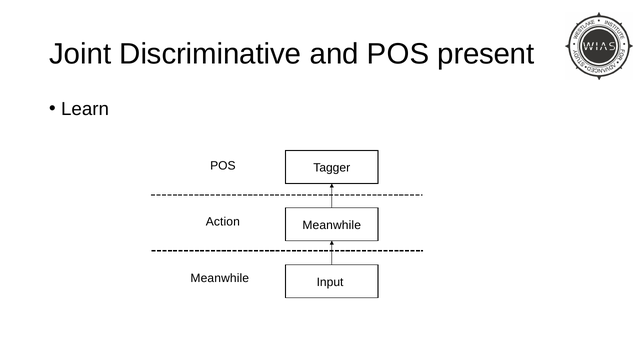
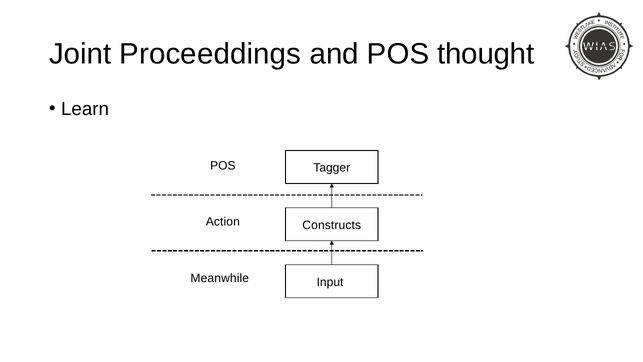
Discriminative: Discriminative -> Proceeddings
present: present -> thought
Meanwhile at (332, 225): Meanwhile -> Constructs
